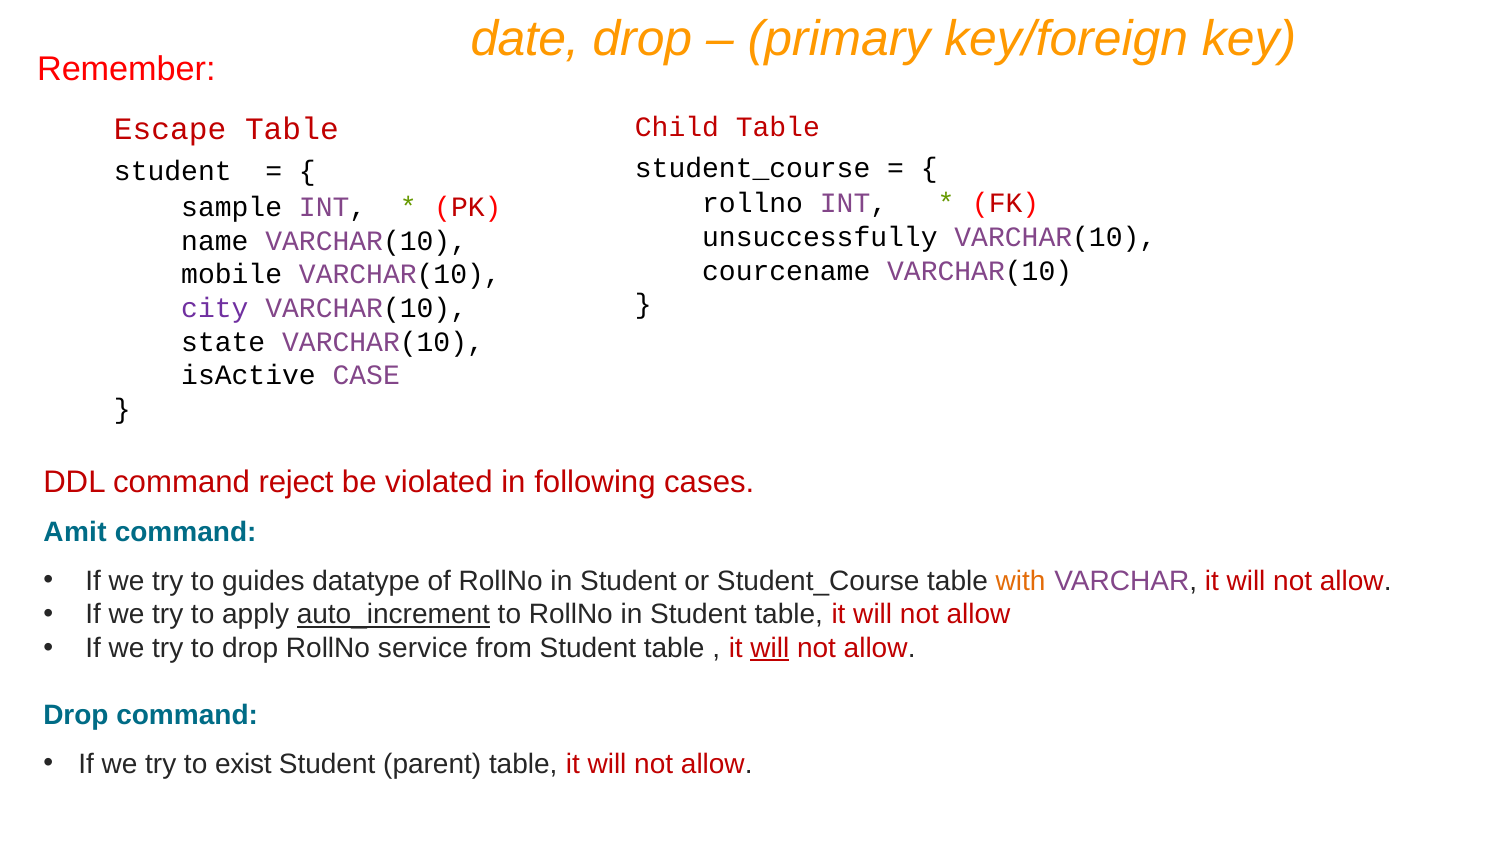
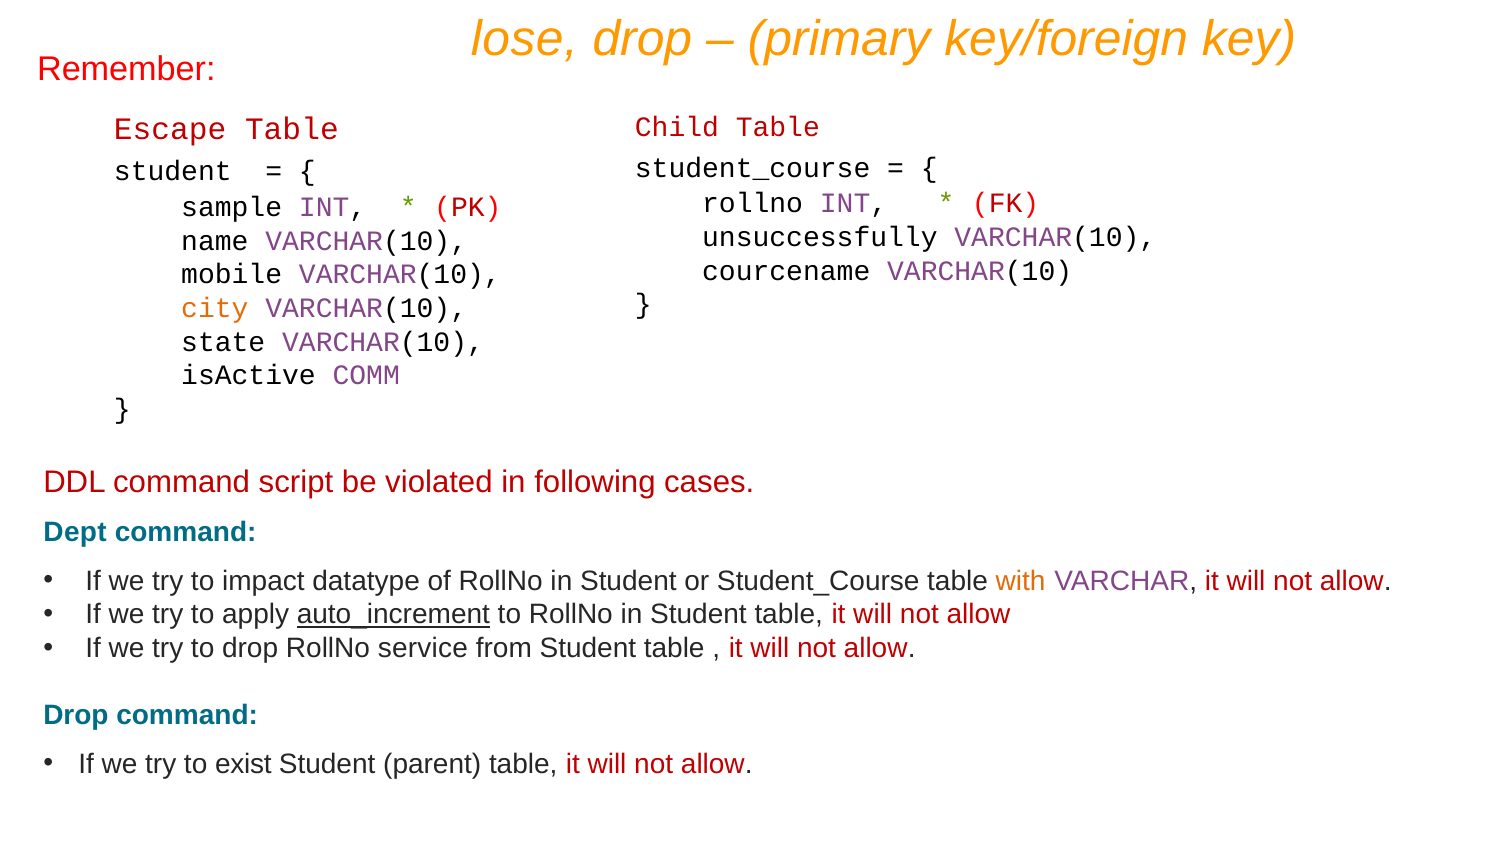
date: date -> lose
city colour: purple -> orange
CASE: CASE -> COMM
reject: reject -> script
Amit: Amit -> Dept
guides: guides -> impact
will at (770, 648) underline: present -> none
